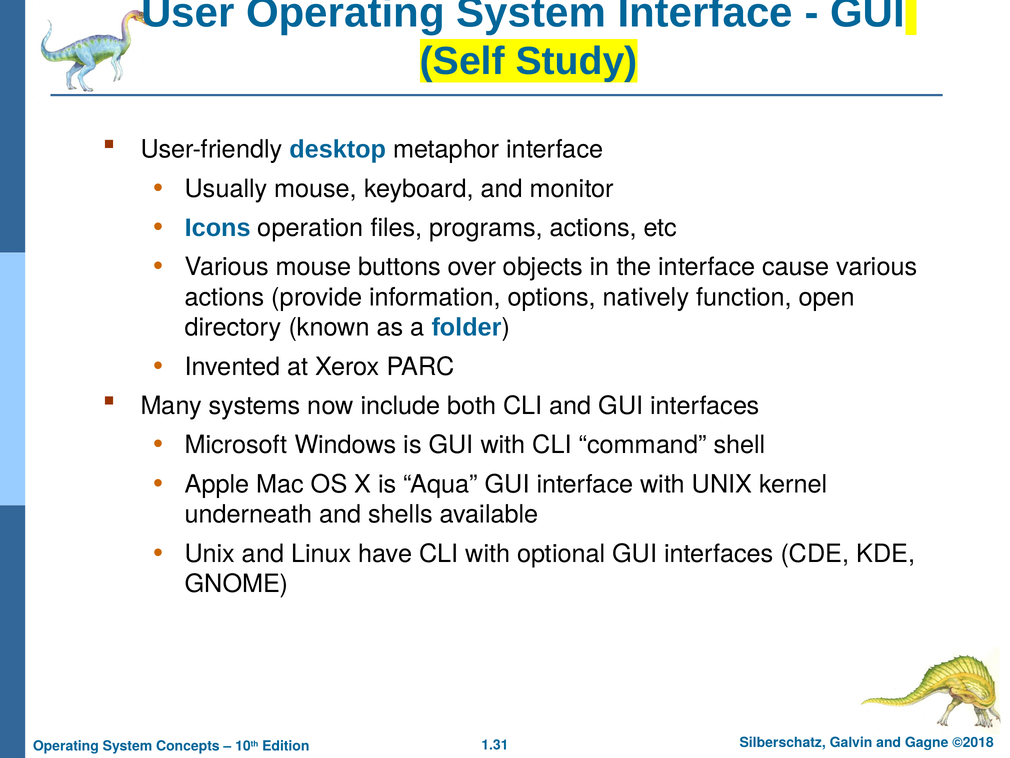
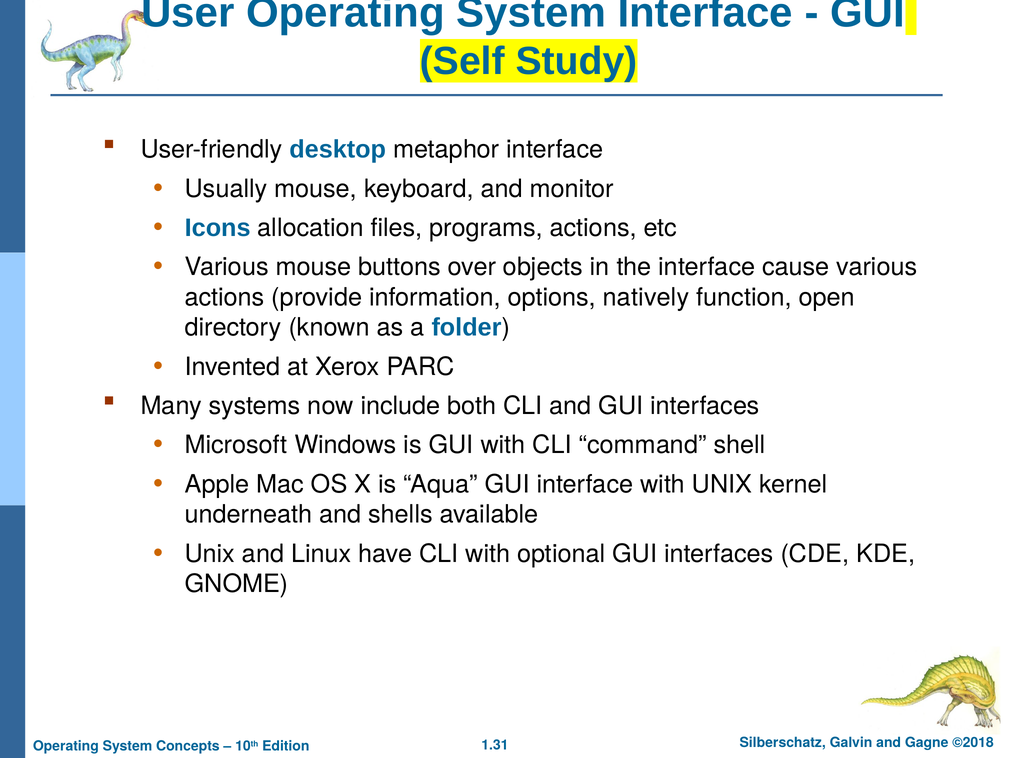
operation: operation -> allocation
